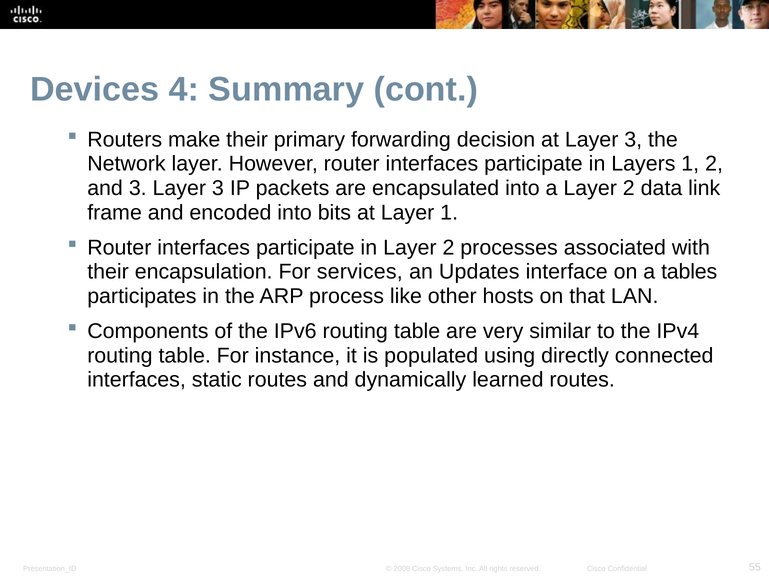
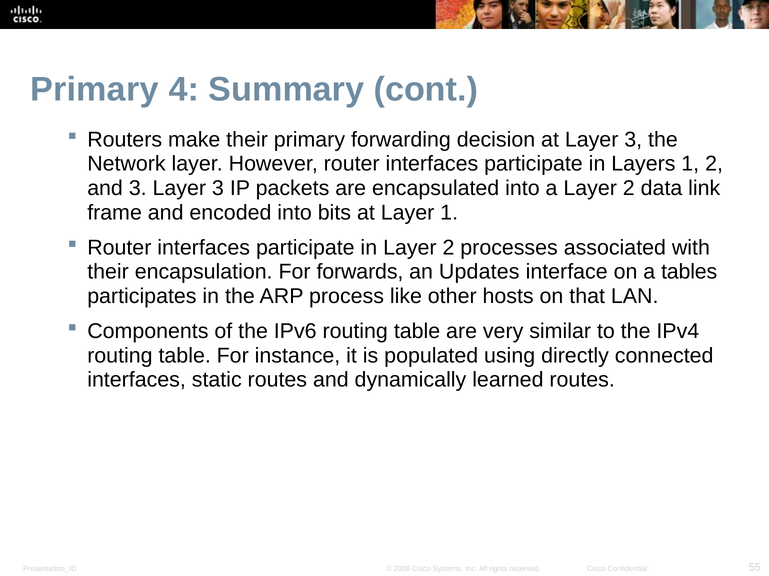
Devices at (95, 90): Devices -> Primary
services: services -> forwards
